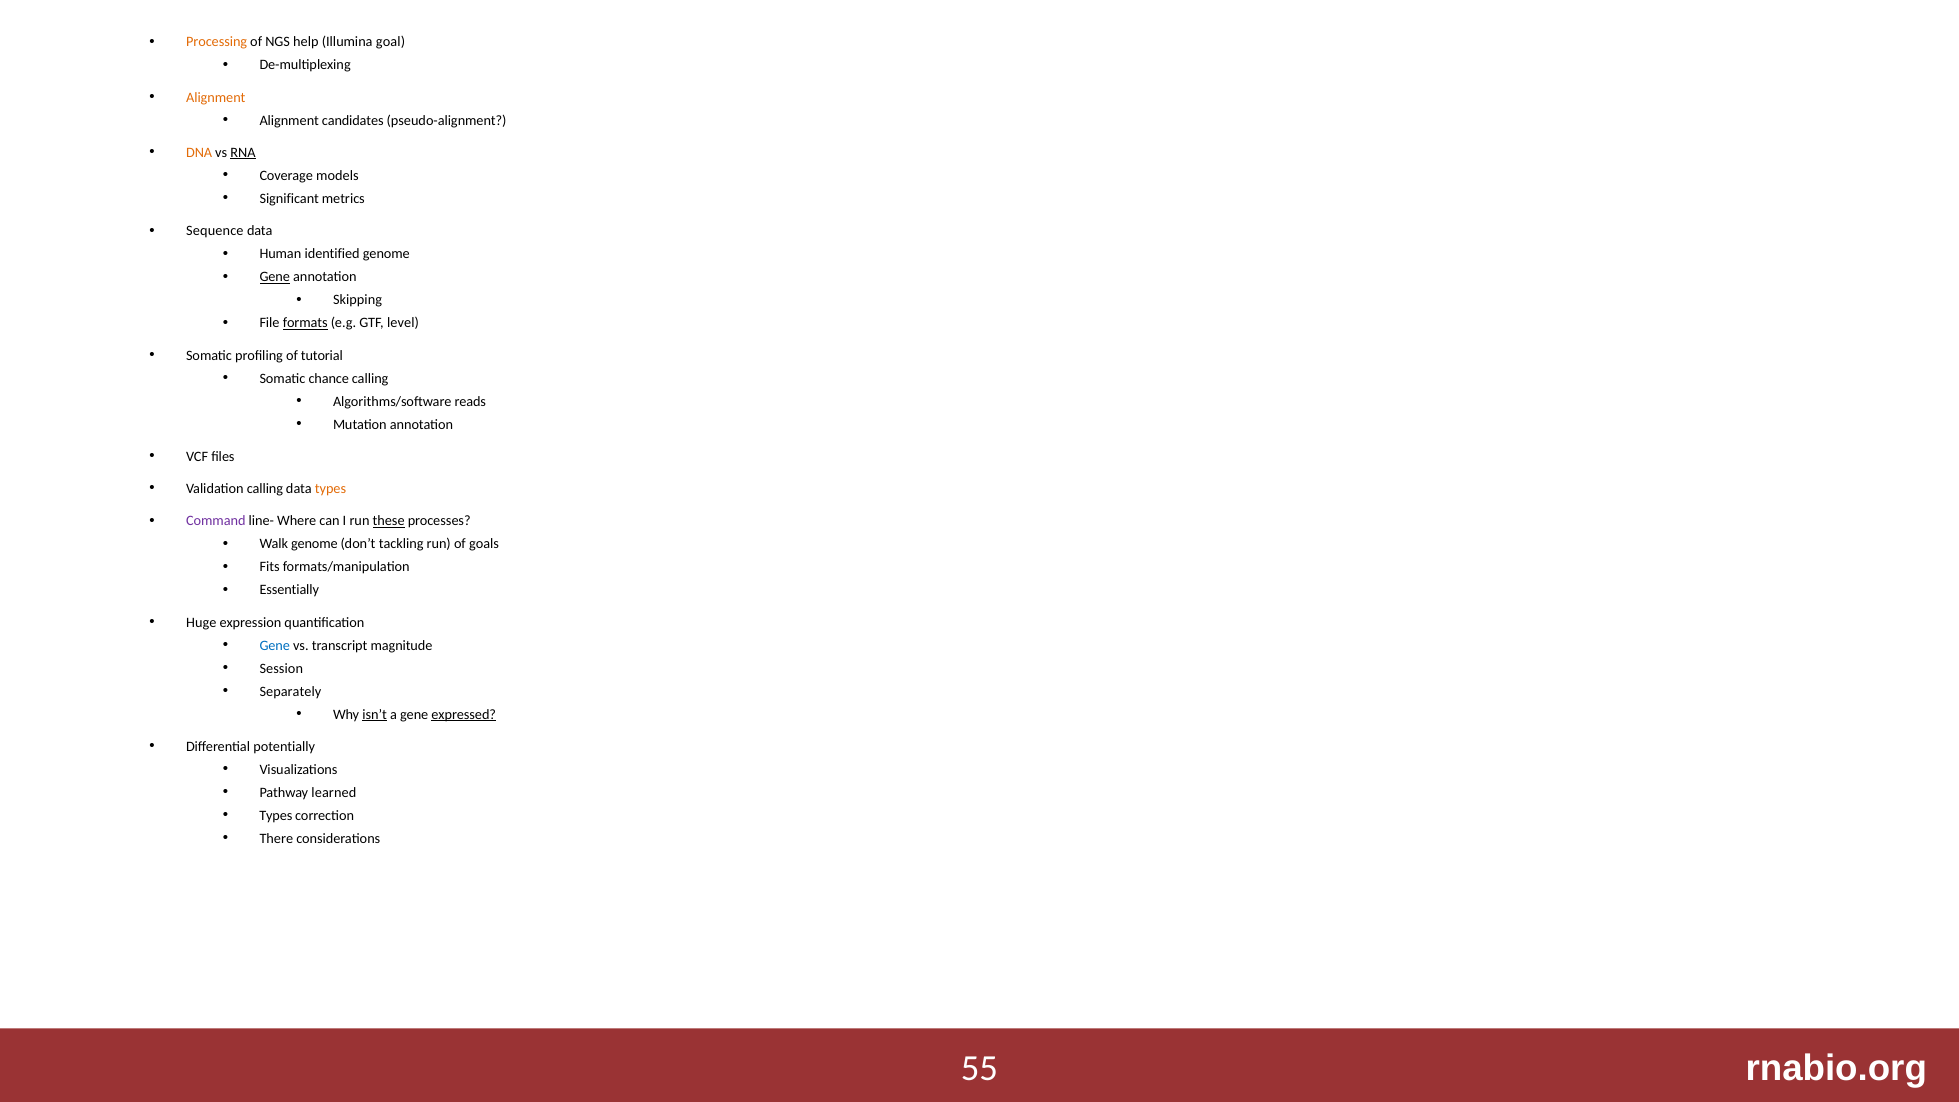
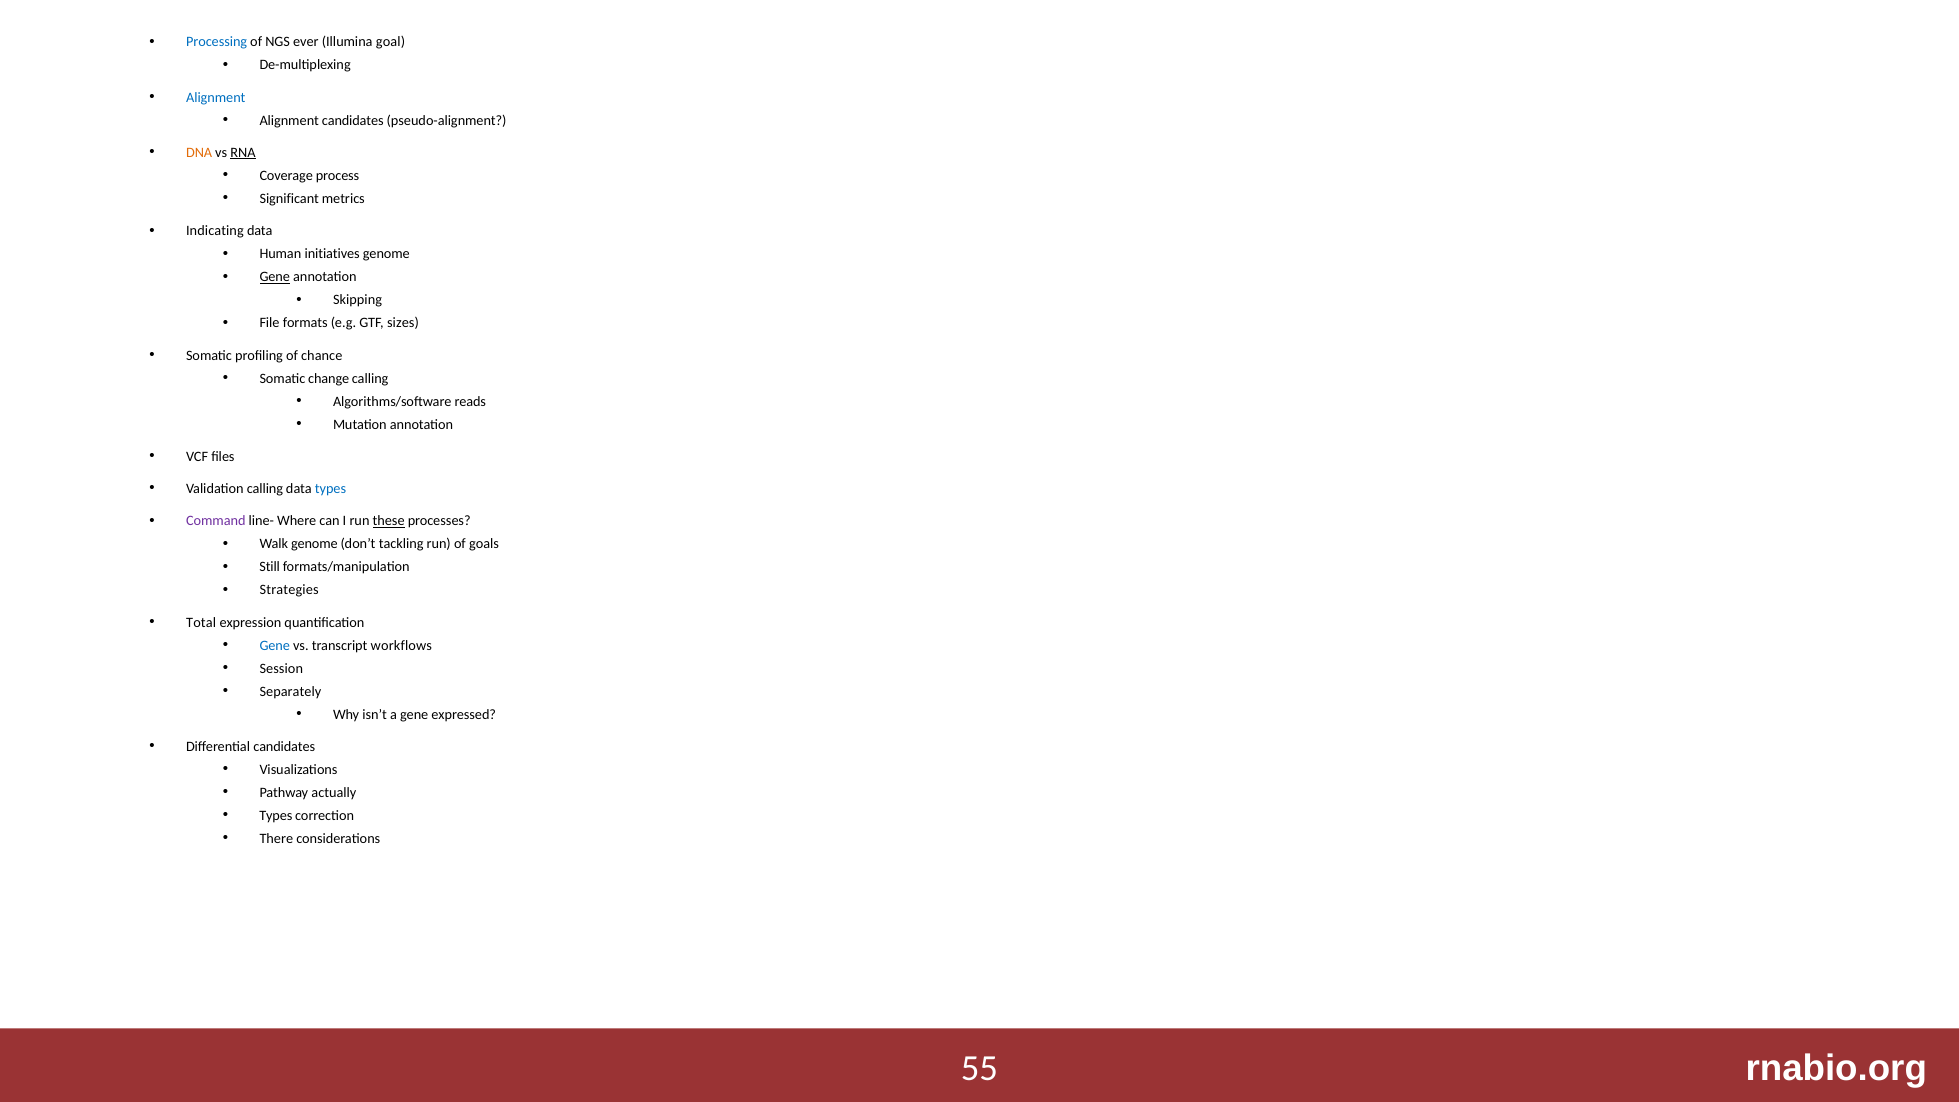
Processing colour: orange -> blue
help: help -> ever
Alignment at (216, 97) colour: orange -> blue
models: models -> process
Sequence: Sequence -> Indicating
identified: identified -> initiatives
formats underline: present -> none
level: level -> sizes
tutorial: tutorial -> chance
chance: chance -> change
types at (331, 489) colour: orange -> blue
Fits: Fits -> Still
Essentially: Essentially -> Strategies
Huge: Huge -> Total
magnitude: magnitude -> workflows
isn’t underline: present -> none
expressed underline: present -> none
Differential potentially: potentially -> candidates
learned: learned -> actually
